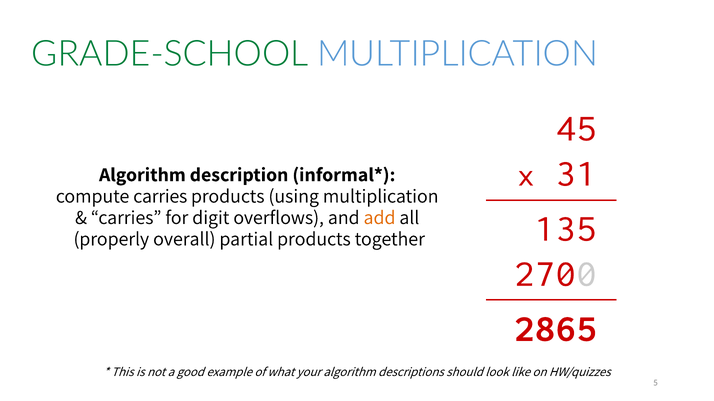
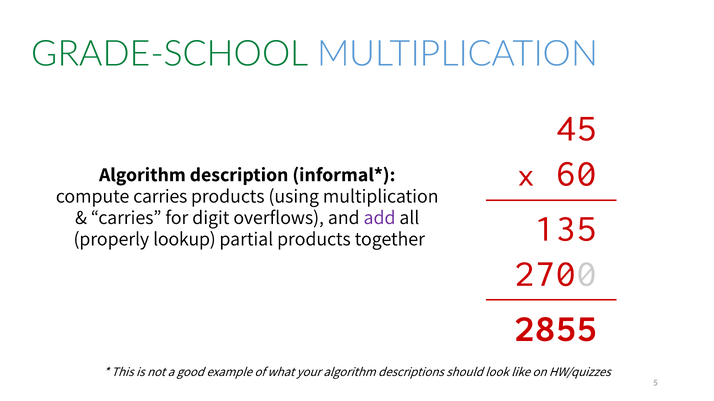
31: 31 -> 60
add colour: orange -> purple
overall: overall -> lookup
2865: 2865 -> 2855
